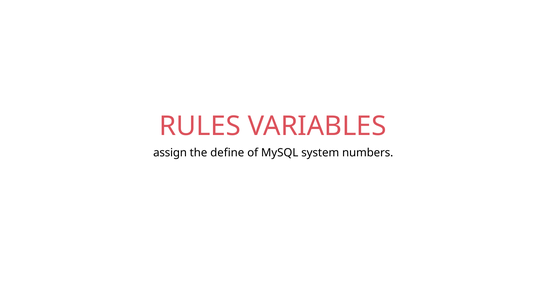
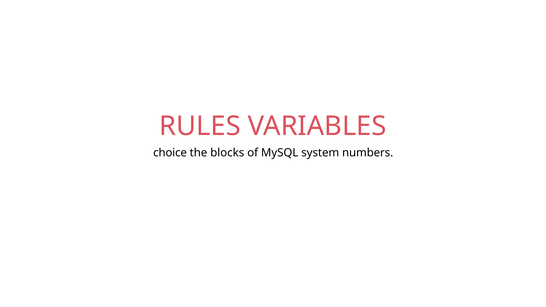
assign: assign -> choice
define: define -> blocks
